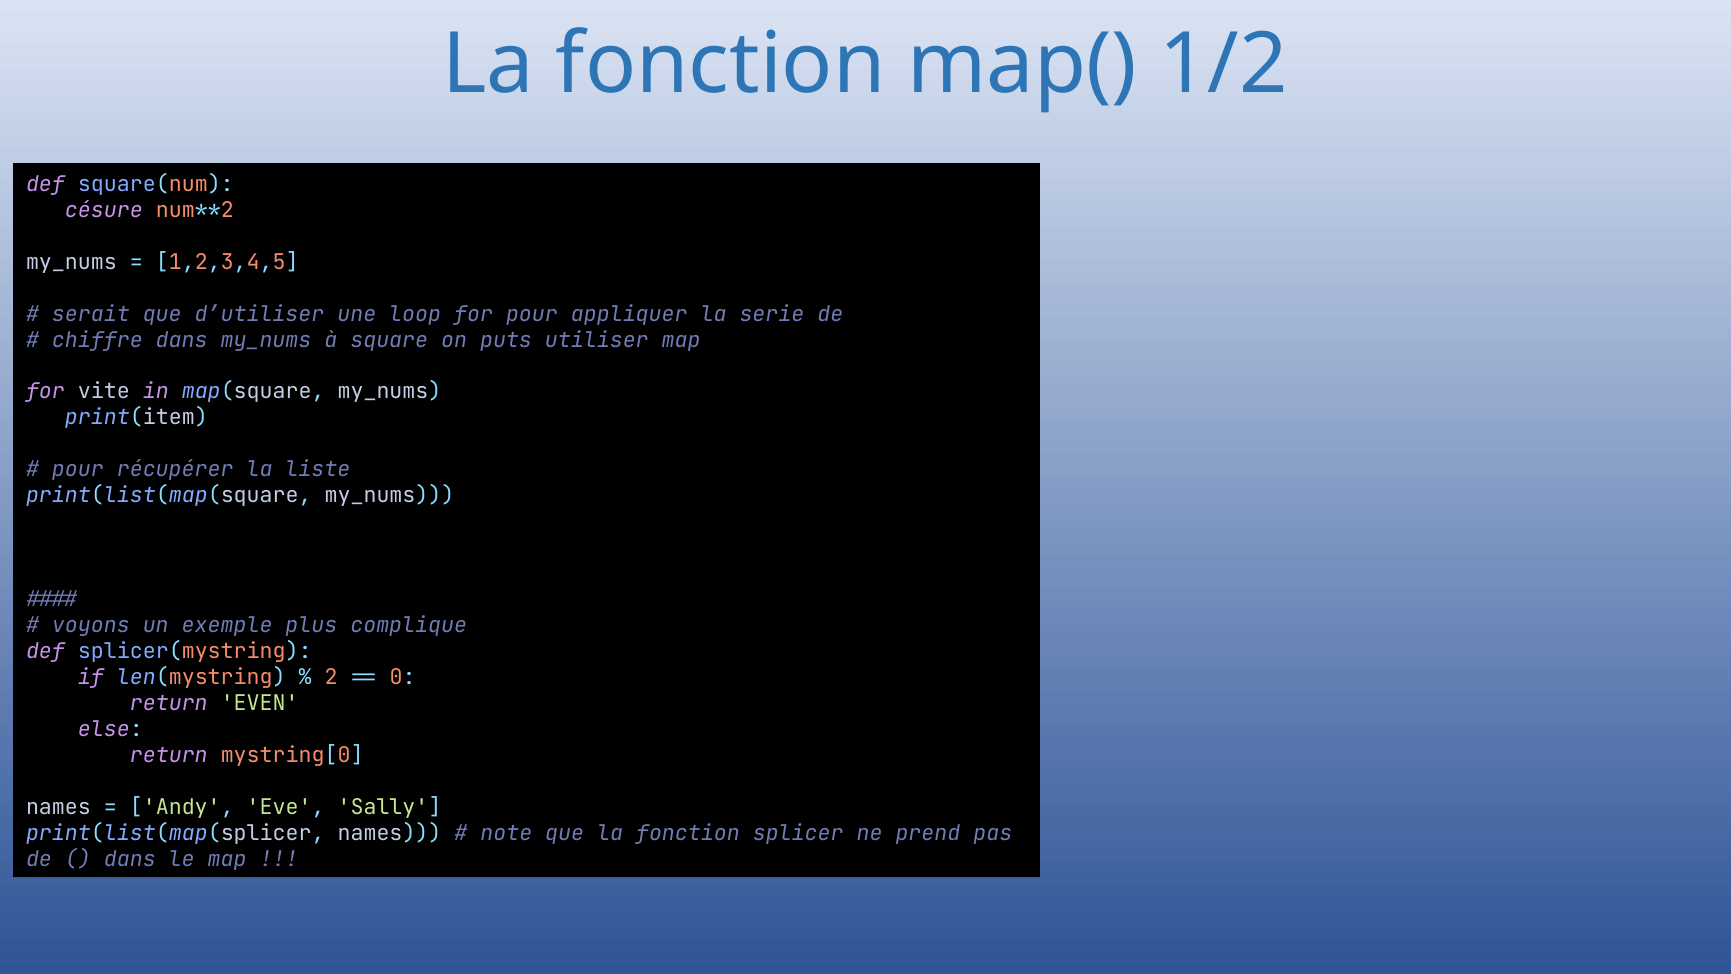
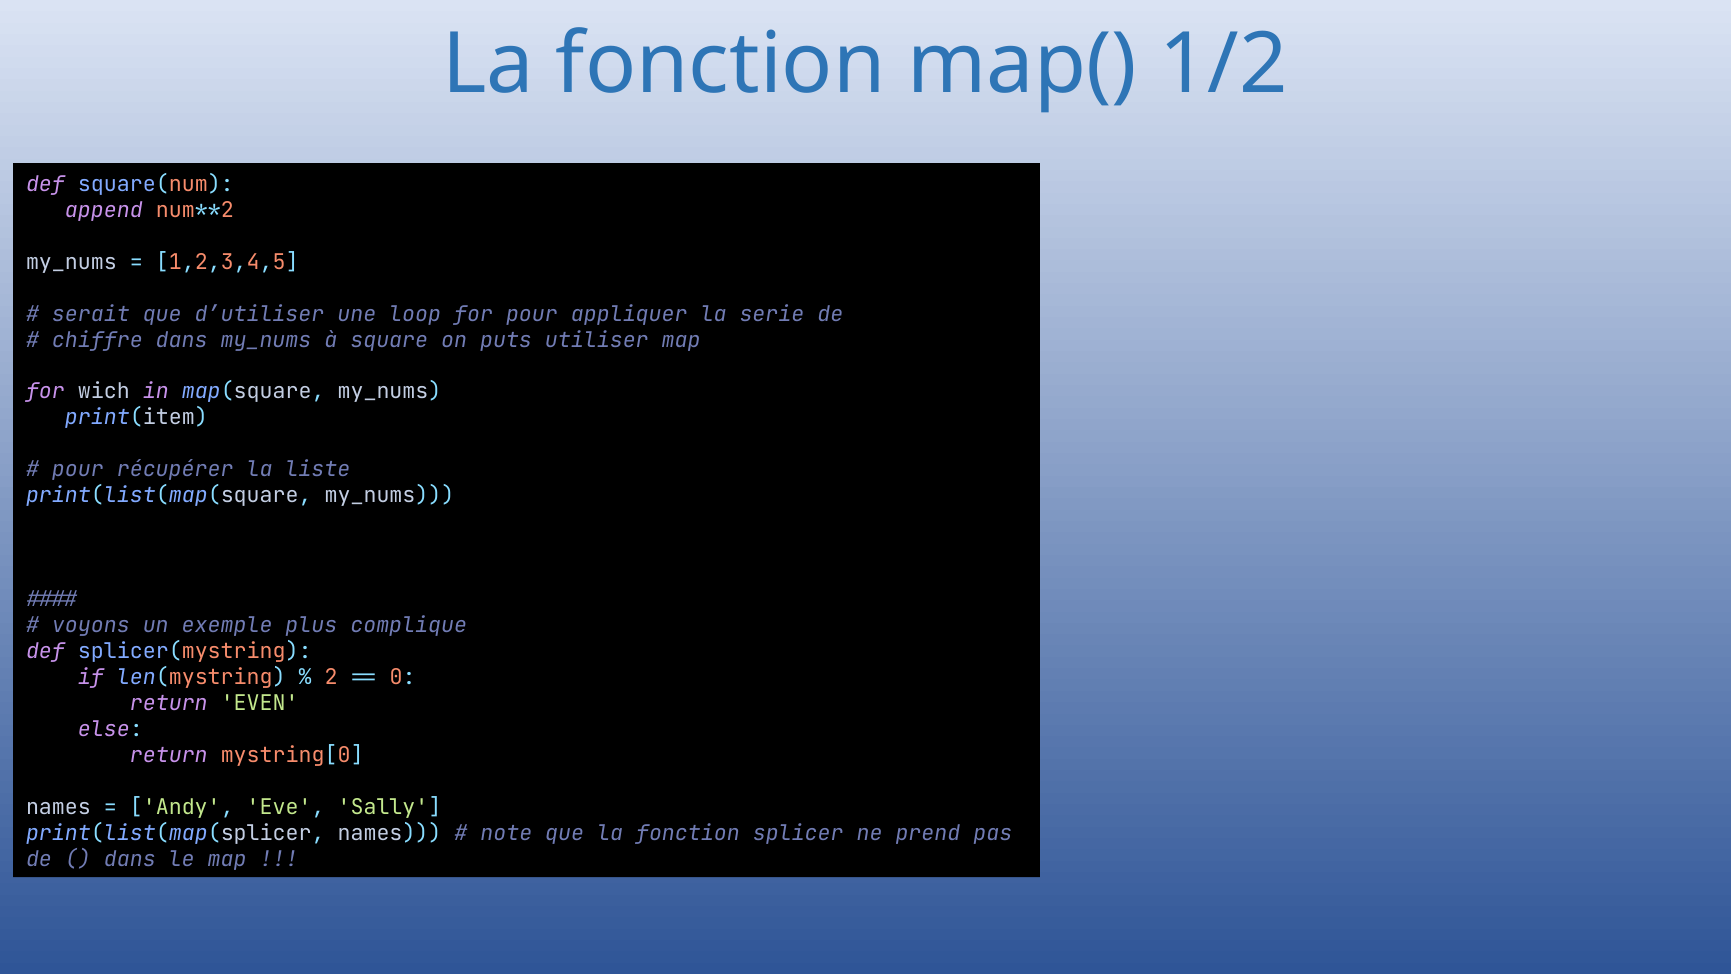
césure: césure -> append
vite: vite -> wich
